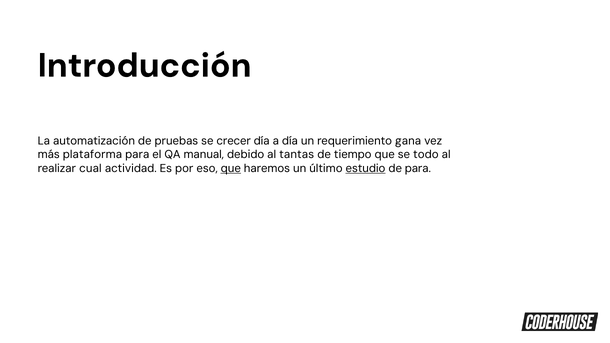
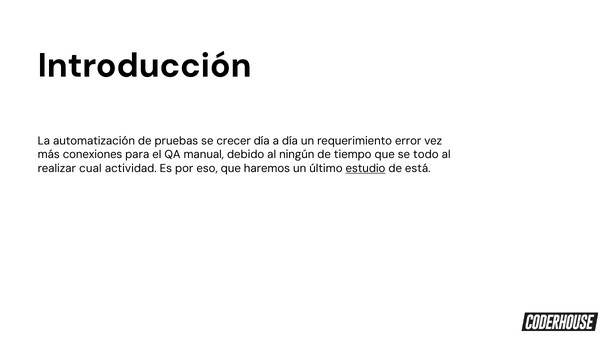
gana: gana -> error
plataforma: plataforma -> conexiones
tantas: tantas -> ningún
que at (231, 168) underline: present -> none
de para: para -> está
